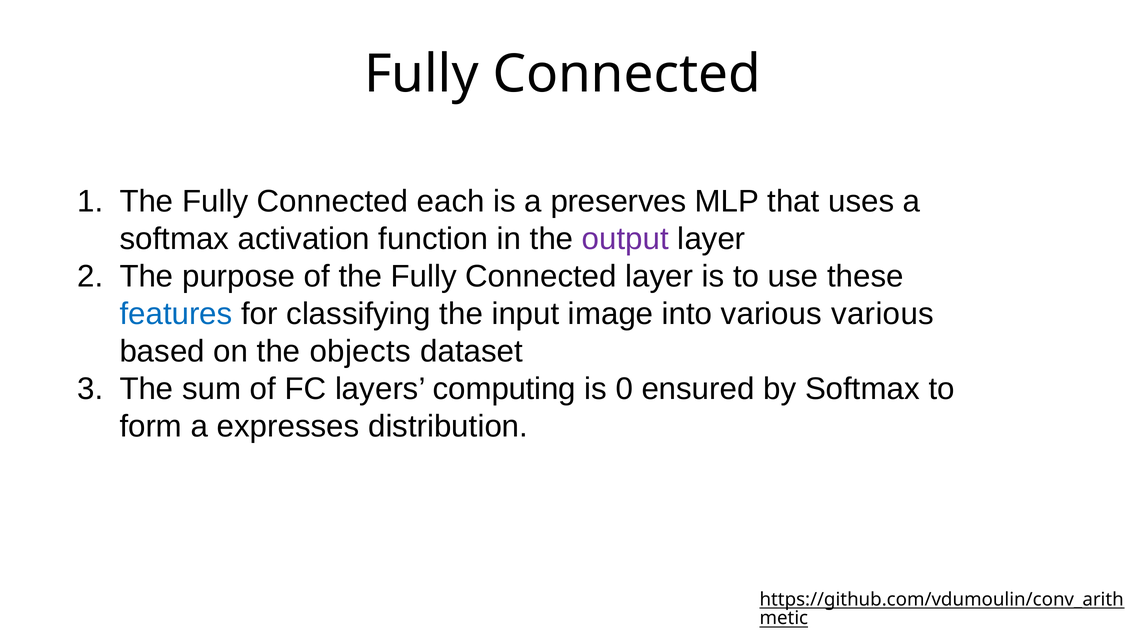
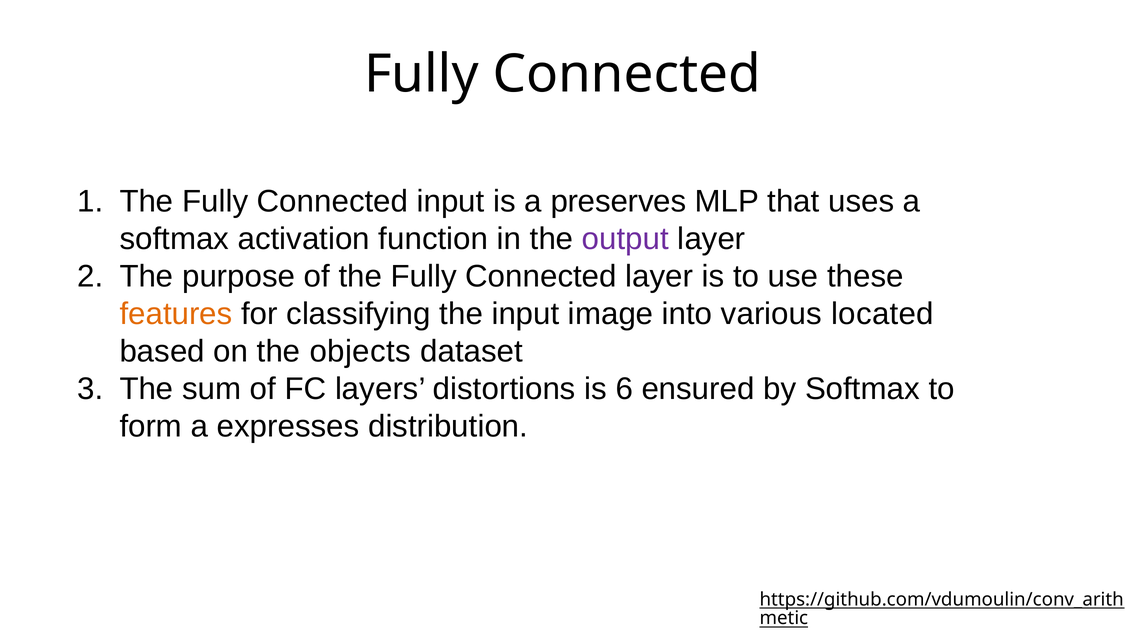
Connected each: each -> input
features colour: blue -> orange
various various: various -> located
computing: computing -> distortions
0: 0 -> 6
